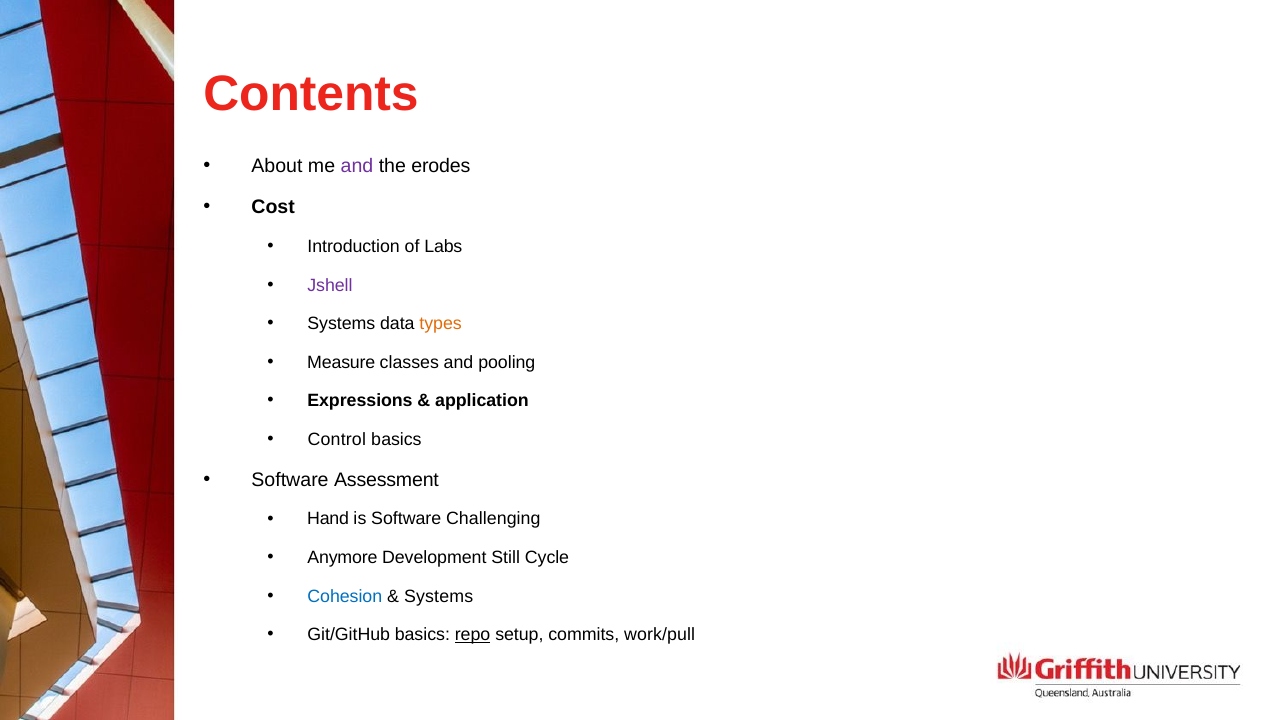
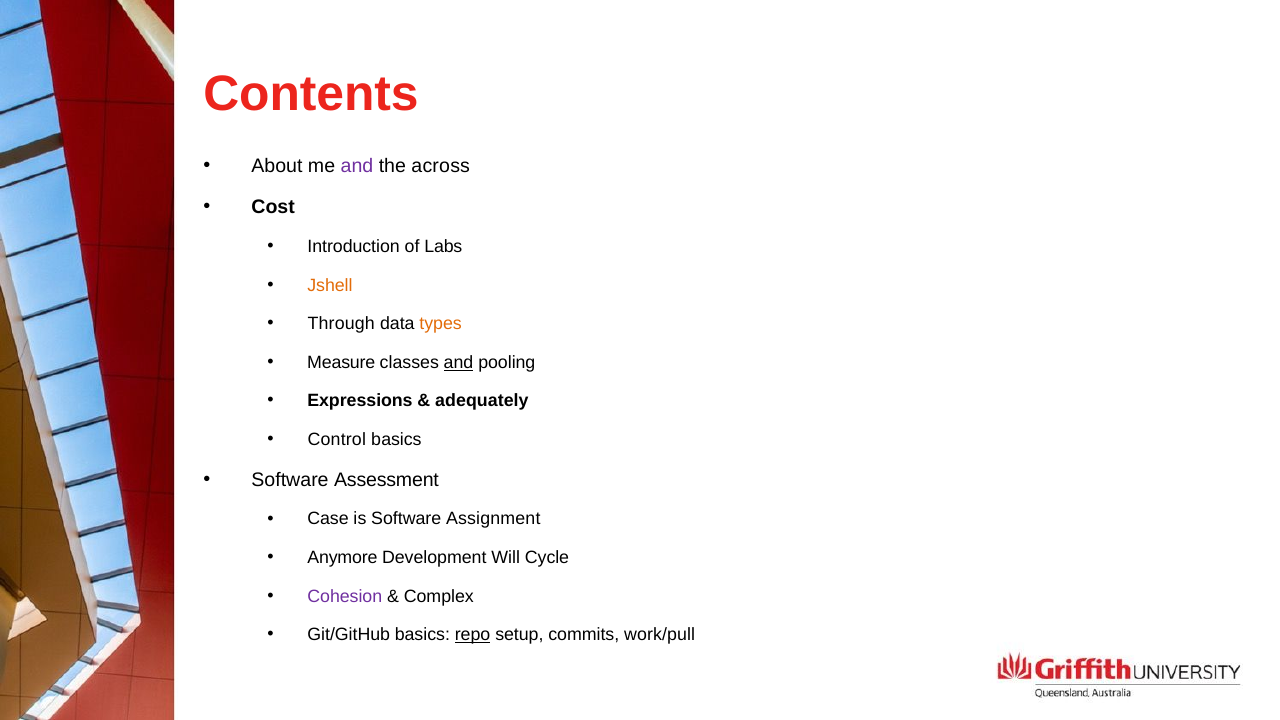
erodes: erodes -> across
Jshell colour: purple -> orange
Systems at (341, 324): Systems -> Through
and at (459, 362) underline: none -> present
application: application -> adequately
Hand: Hand -> Case
Challenging: Challenging -> Assignment
Still: Still -> Will
Cohesion colour: blue -> purple
Systems at (439, 596): Systems -> Complex
